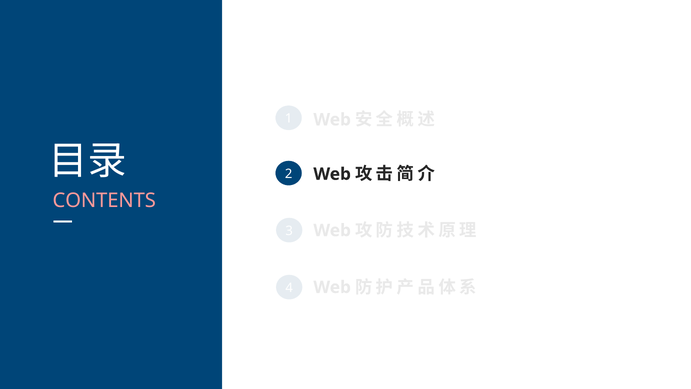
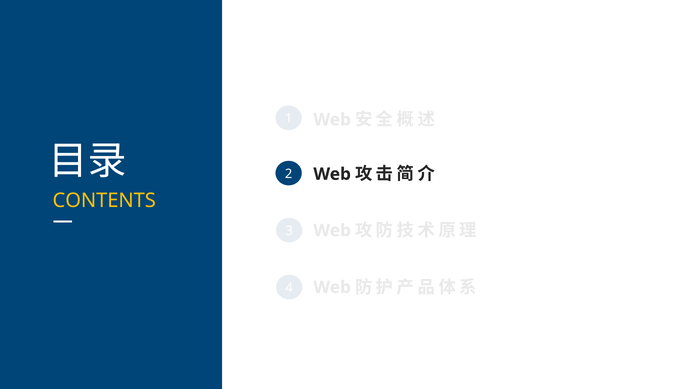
CONTENTS colour: pink -> yellow
